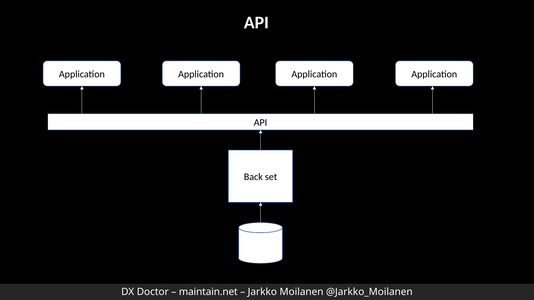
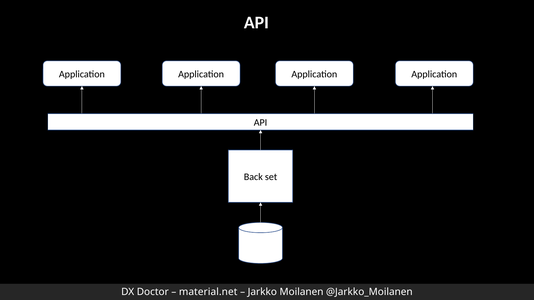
maintain.net: maintain.net -> material.net
